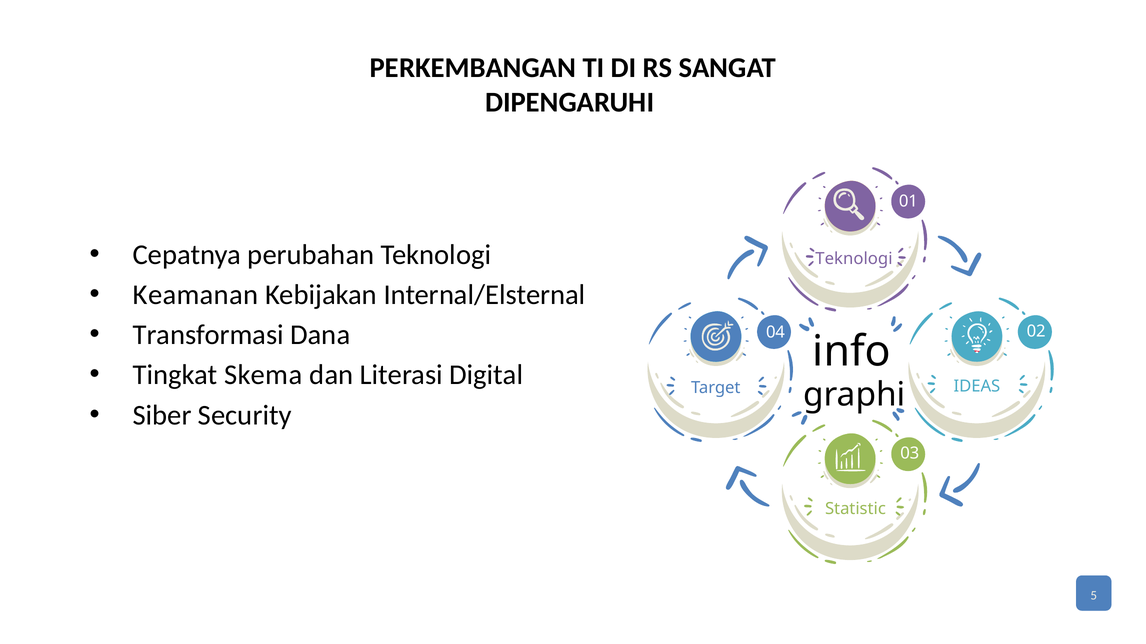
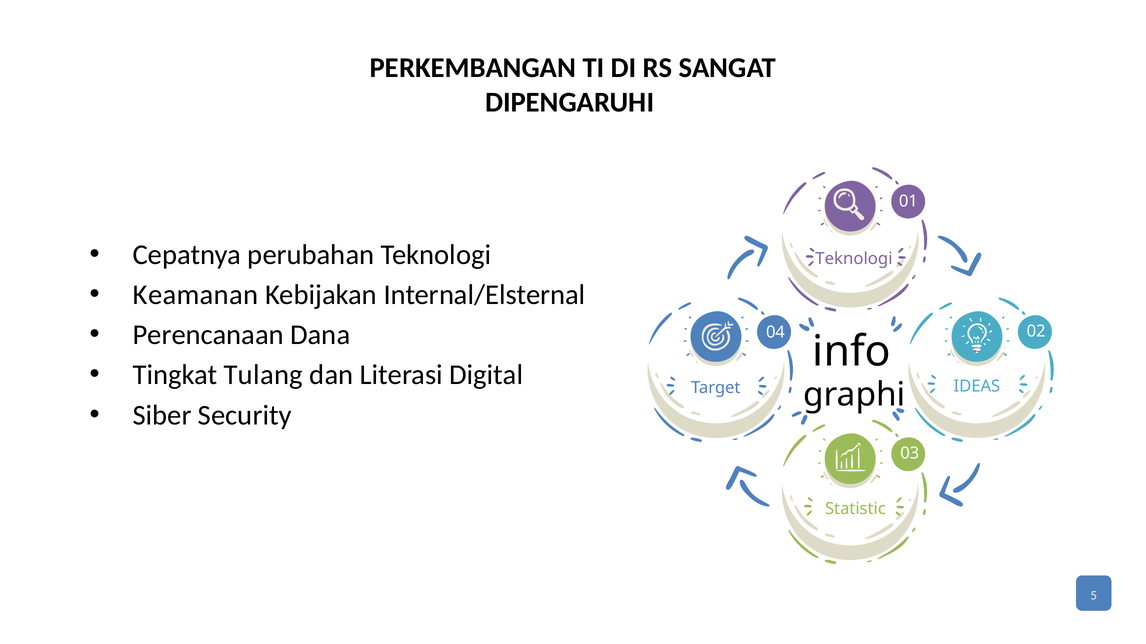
Transformasi: Transformasi -> Perencanaan
Skema: Skema -> Tulang
